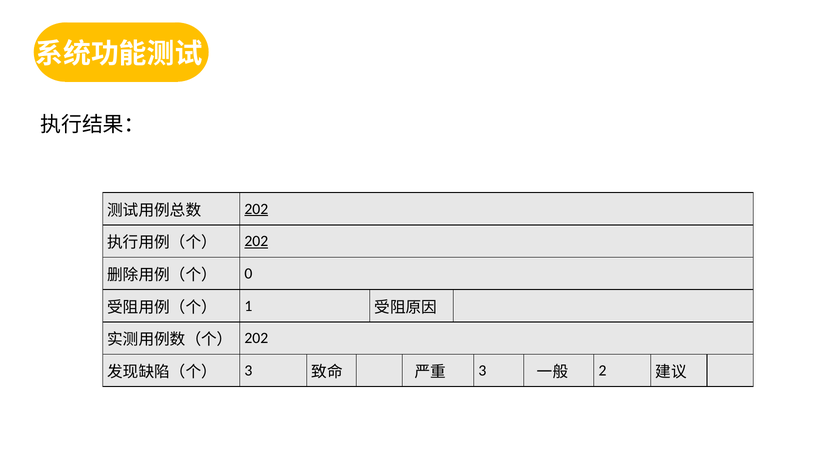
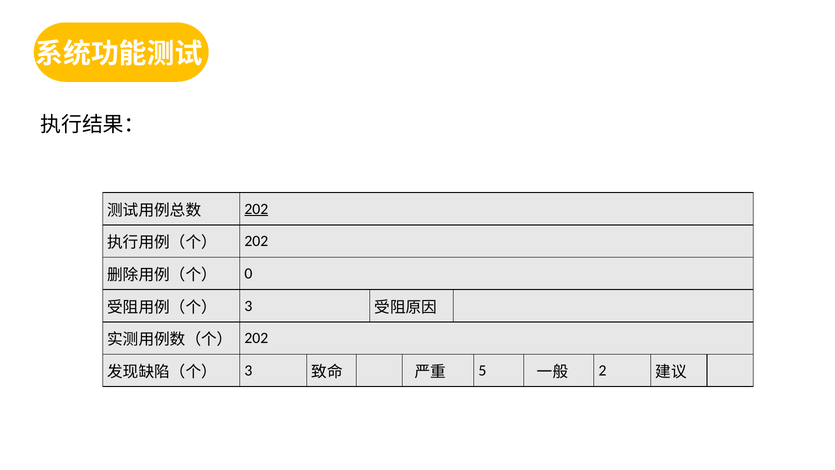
202 at (256, 241) underline: present -> none
1 at (248, 306): 1 -> 3
3 at (482, 370): 3 -> 5
